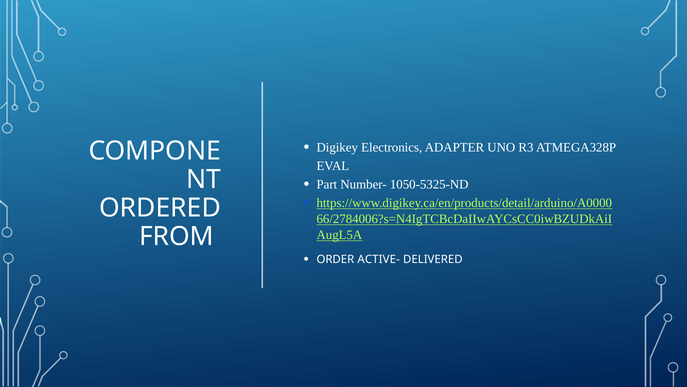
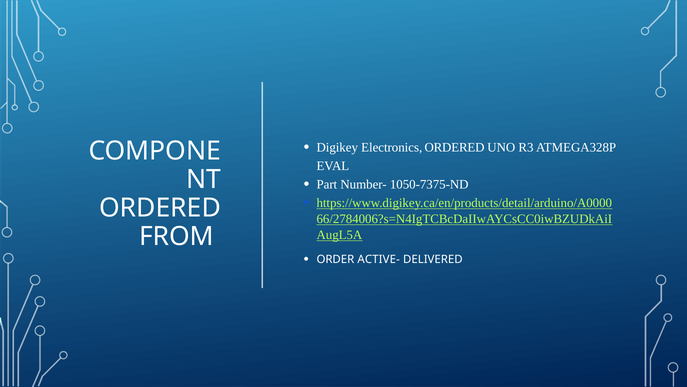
Electronics ADAPTER: ADAPTER -> ORDERED
1050-5325-ND: 1050-5325-ND -> 1050-7375-ND
